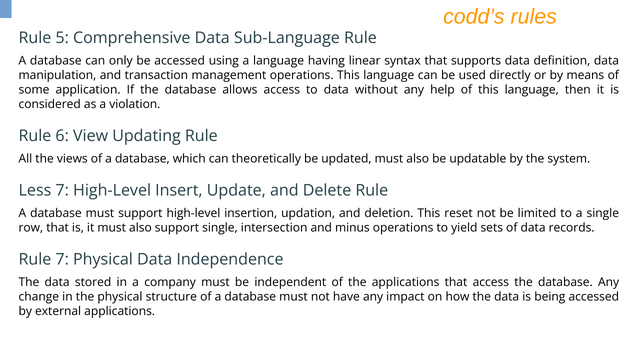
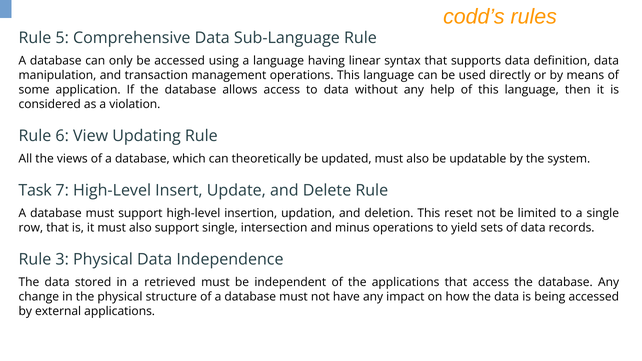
Less: Less -> Task
Rule 7: 7 -> 3
company: company -> retrieved
